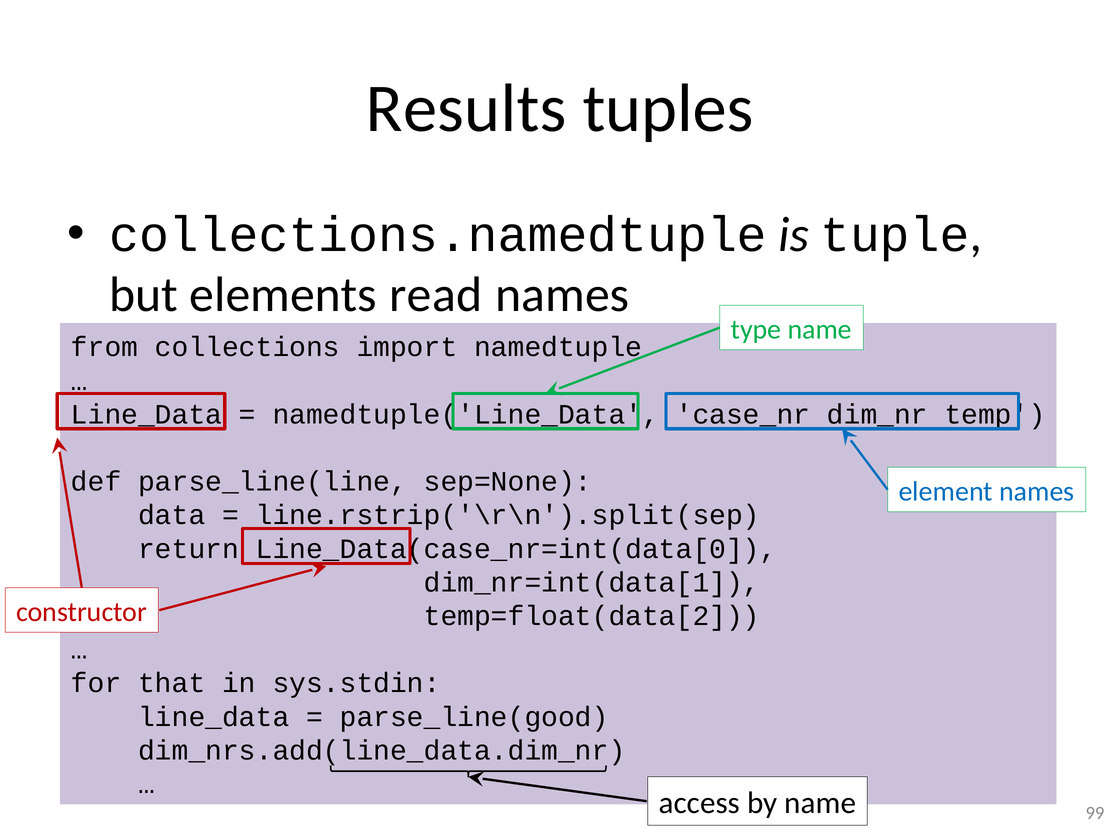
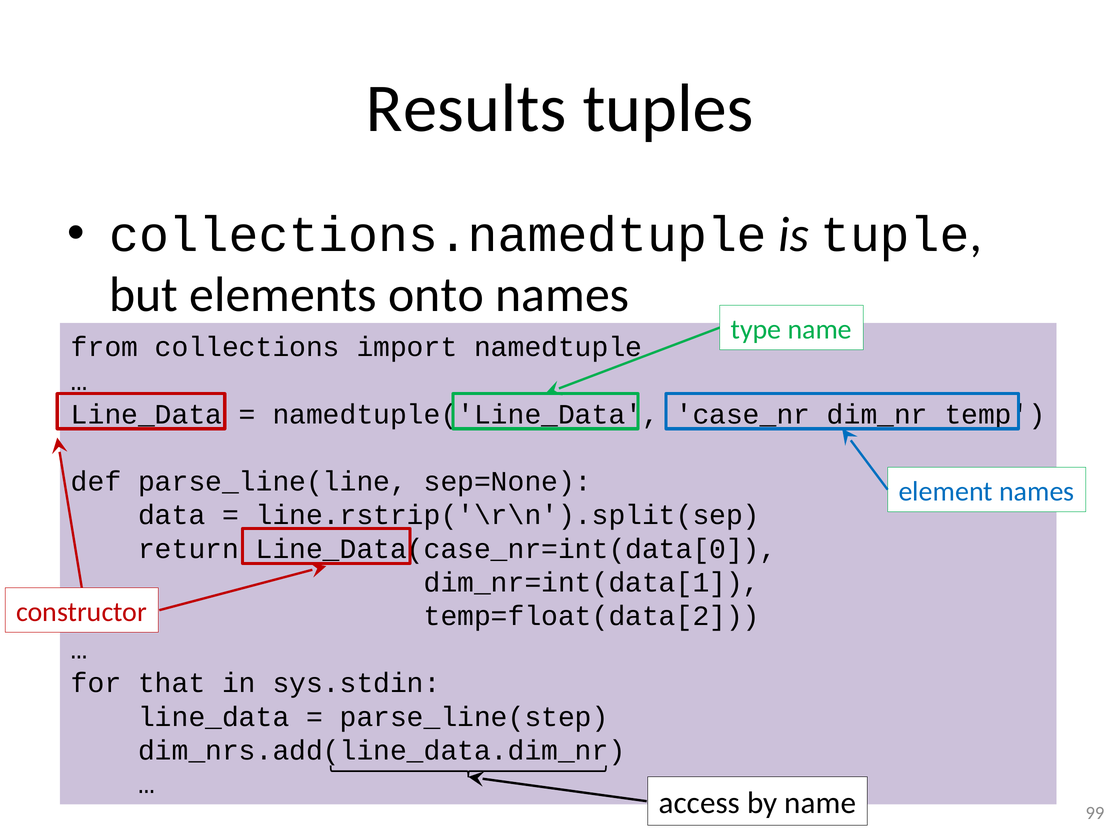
read: read -> onto
parse_line(good: parse_line(good -> parse_line(step
